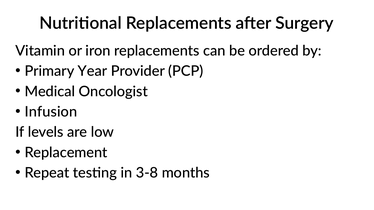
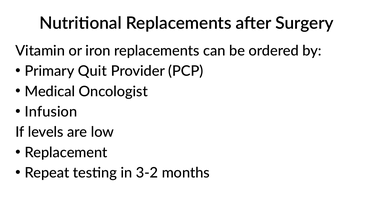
Year: Year -> Quit
3-8: 3-8 -> 3-2
